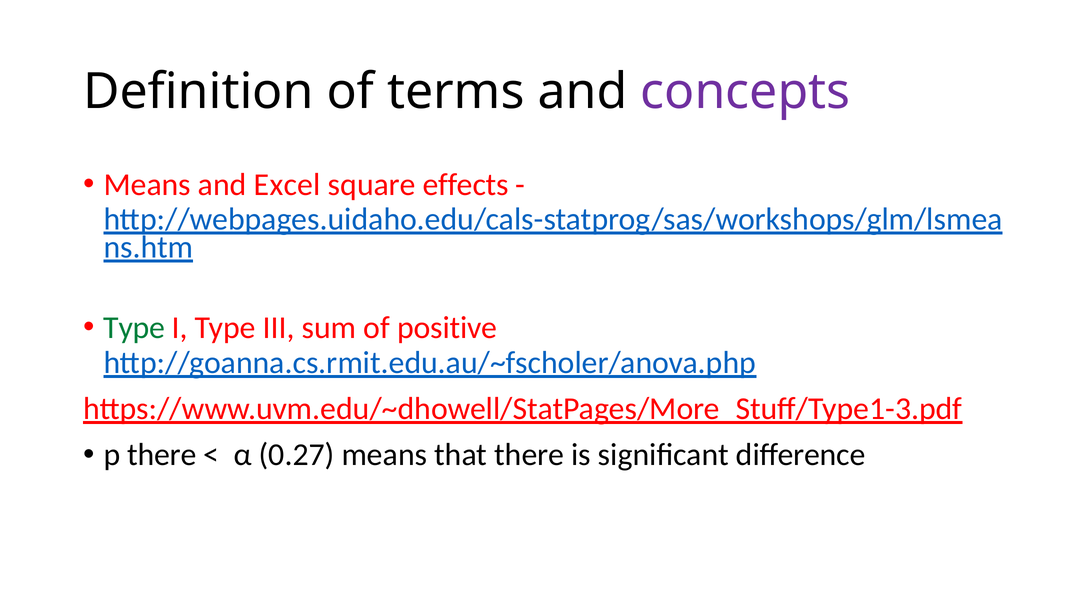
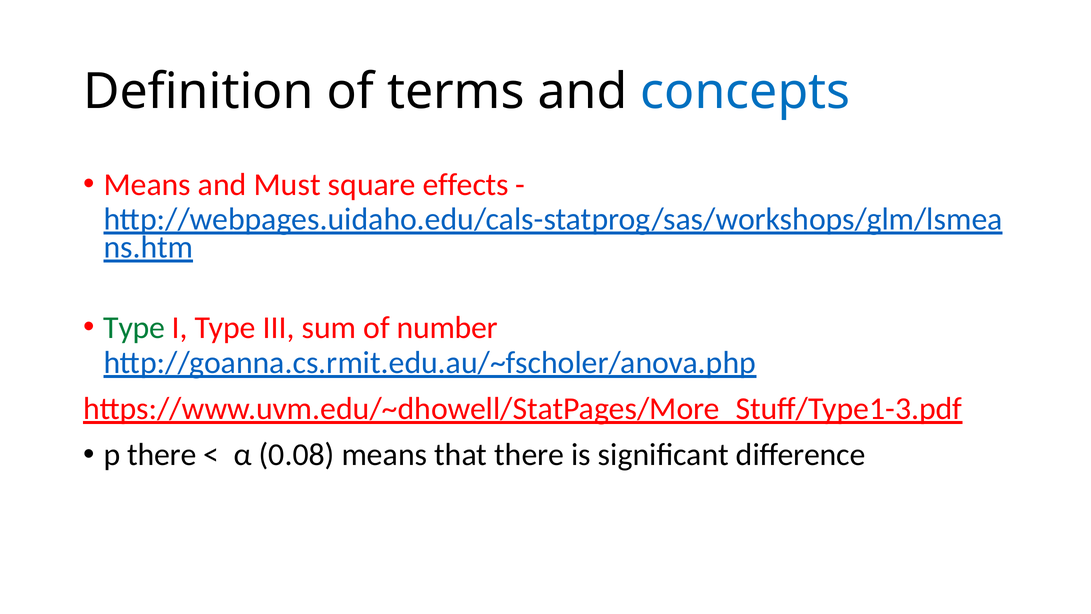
concepts colour: purple -> blue
Excel: Excel -> Must
positive: positive -> number
0.27: 0.27 -> 0.08
